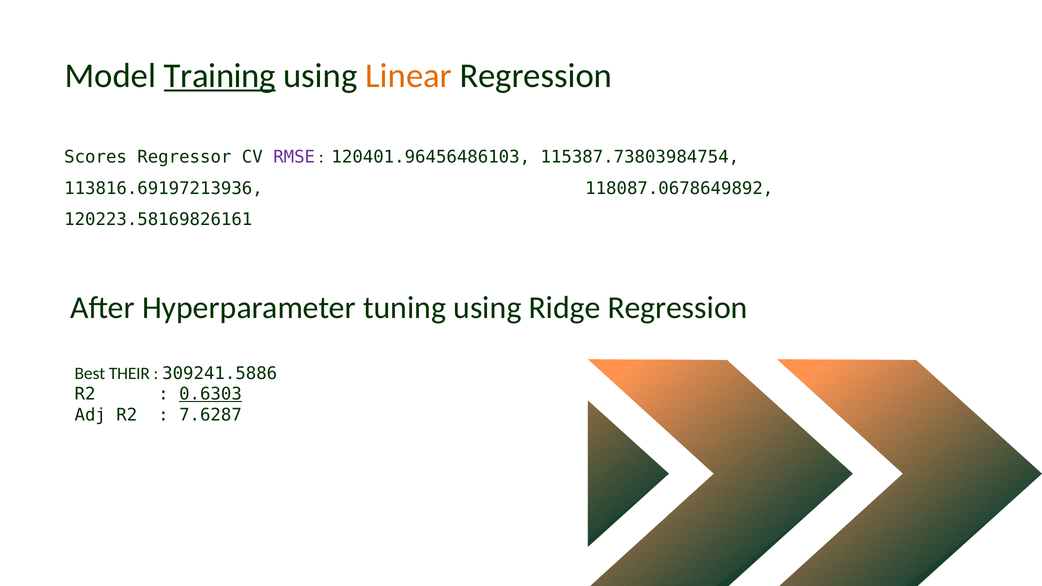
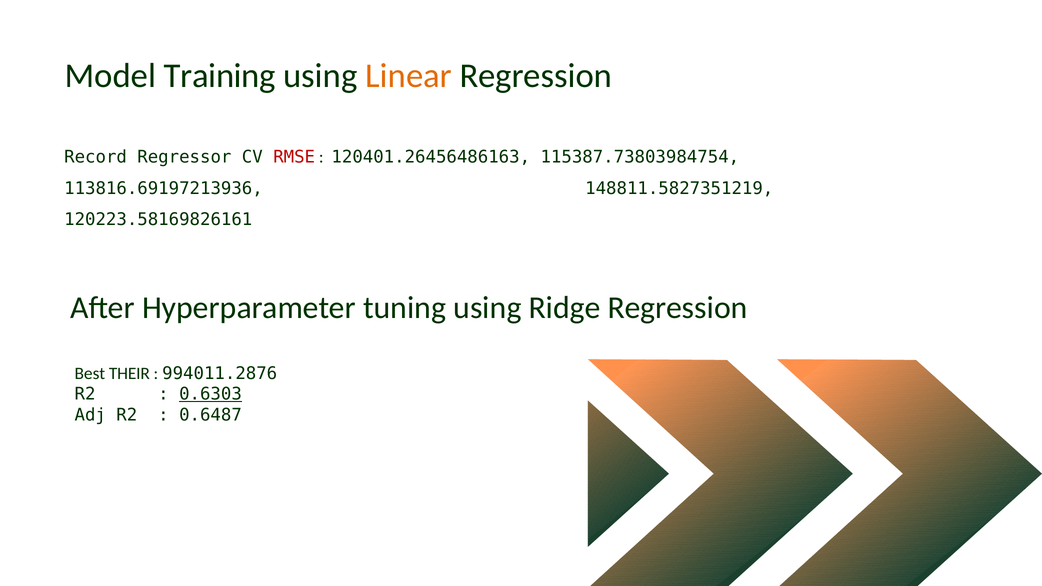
Training underline: present -> none
Scores: Scores -> Record
RMSE colour: purple -> red
120401.96456486103: 120401.96456486103 -> 120401.26456486163
118087.0678649892: 118087.0678649892 -> 148811.5827351219
309241.5886: 309241.5886 -> 994011.2876
7.6287: 7.6287 -> 0.6487
